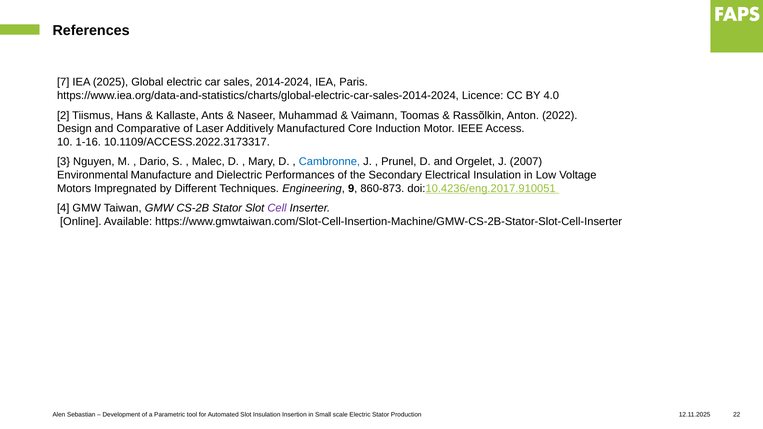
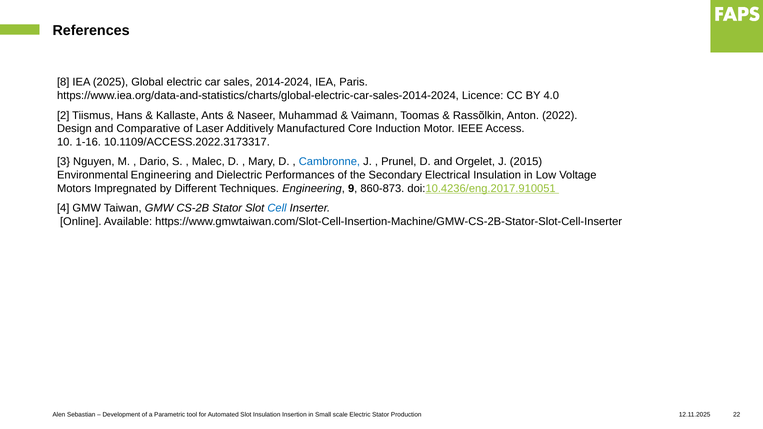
7: 7 -> 8
2007: 2007 -> 2015
Environmental Manufacture: Manufacture -> Engineering
Cell colour: purple -> blue
